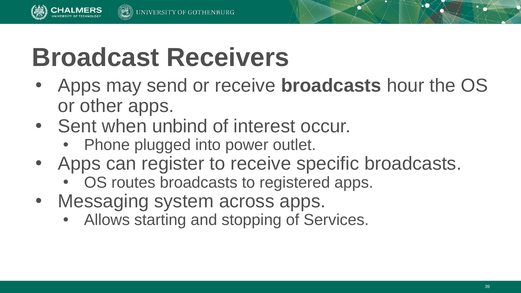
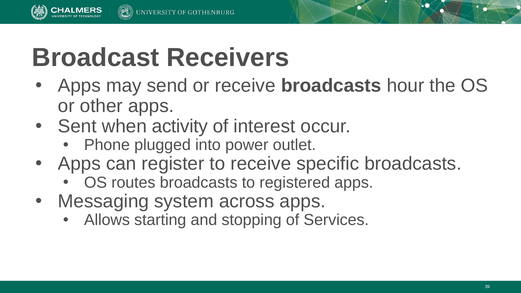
unbind: unbind -> activity
